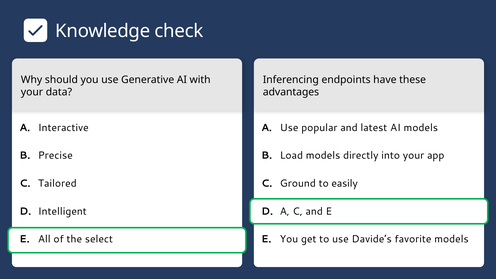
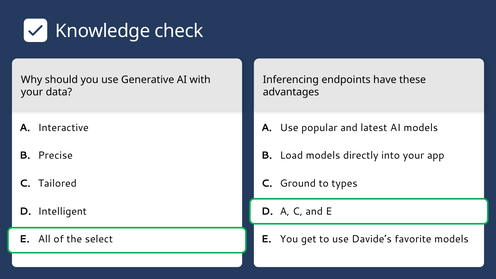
easily: easily -> types
